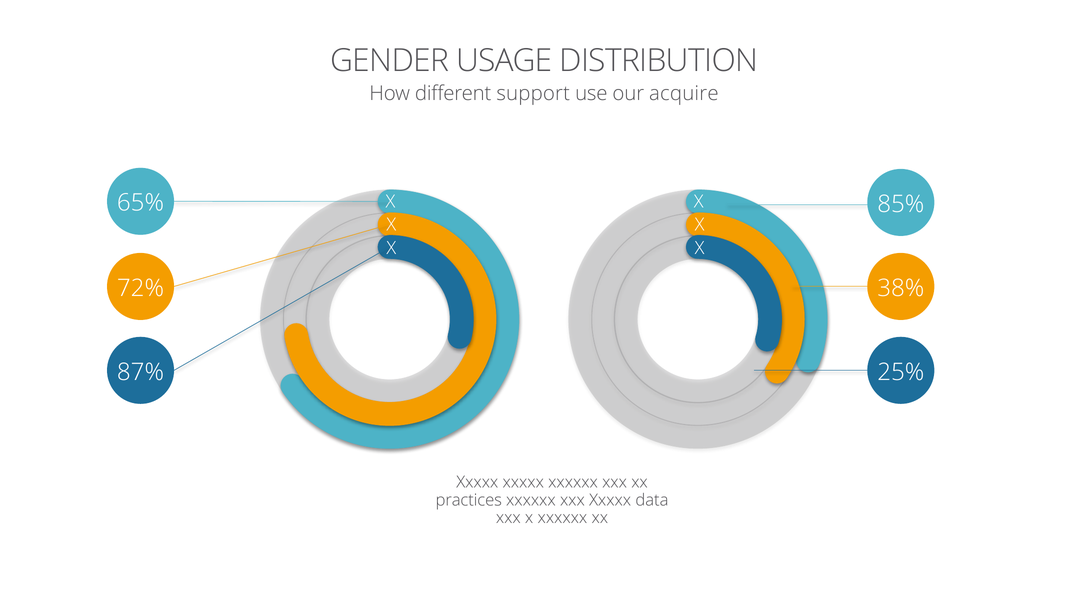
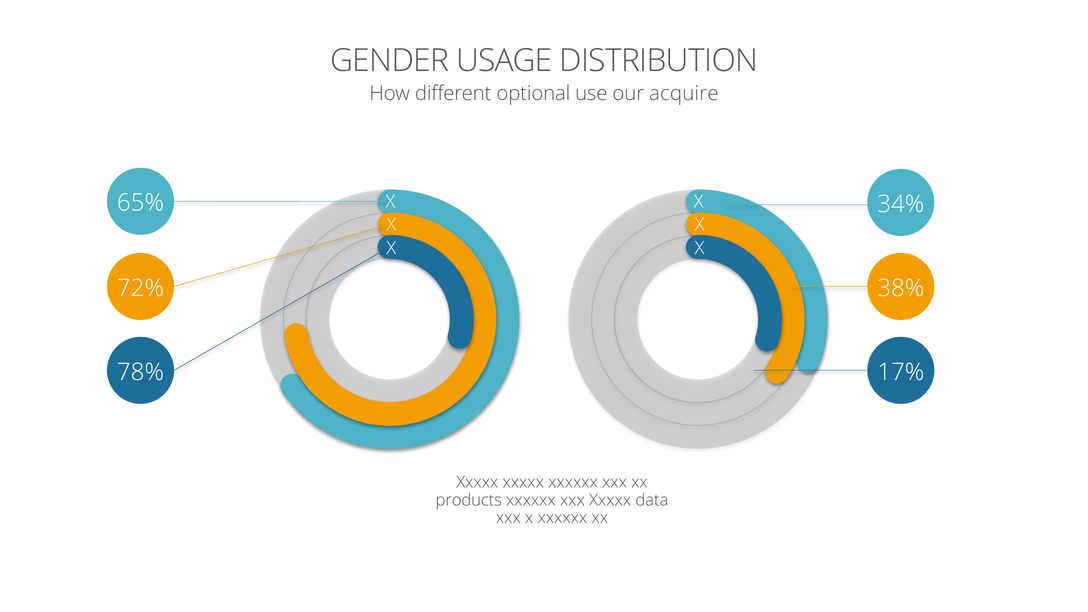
support: support -> optional
85%: 85% -> 34%
87%: 87% -> 78%
25%: 25% -> 17%
practices: practices -> products
